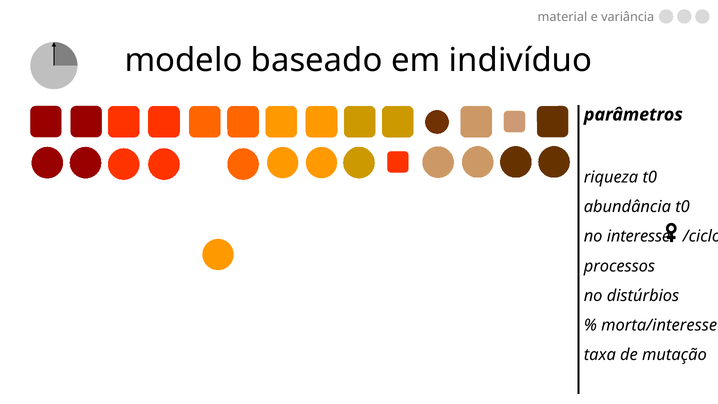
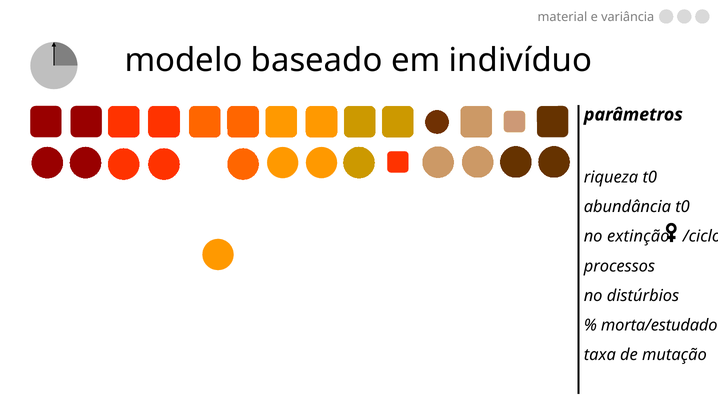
interesse: interesse -> extinção
morta/interesse: morta/interesse -> morta/estudado
